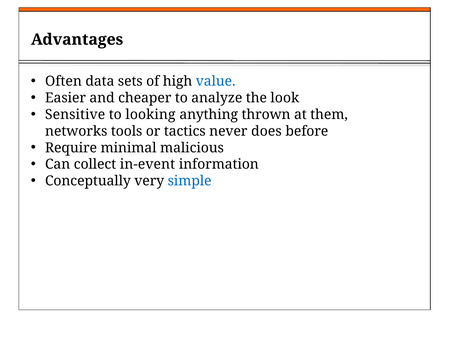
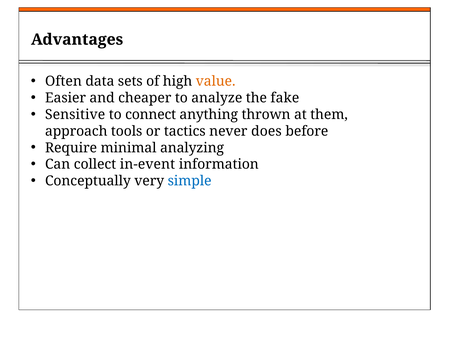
value colour: blue -> orange
look: look -> fake
looking: looking -> connect
networks: networks -> approach
malicious: malicious -> analyzing
